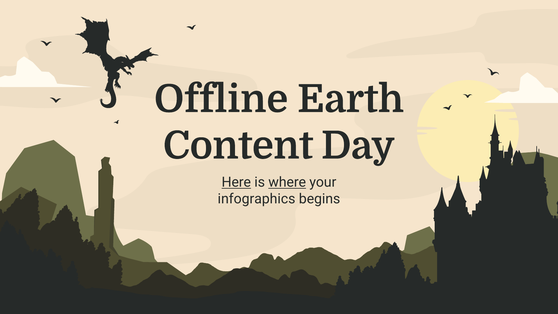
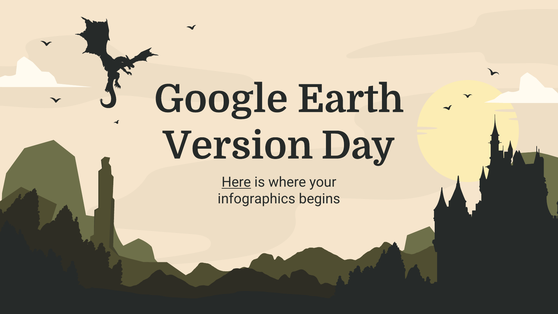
Offline: Offline -> Google
Content: Content -> Version
where underline: present -> none
